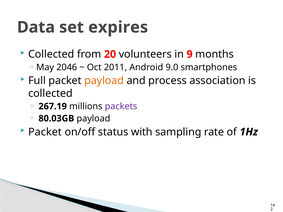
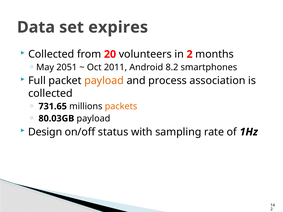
in 9: 9 -> 2
2046: 2046 -> 2051
9.0: 9.0 -> 8.2
267.19: 267.19 -> 731.65
packets colour: purple -> orange
Packet at (45, 132): Packet -> Design
